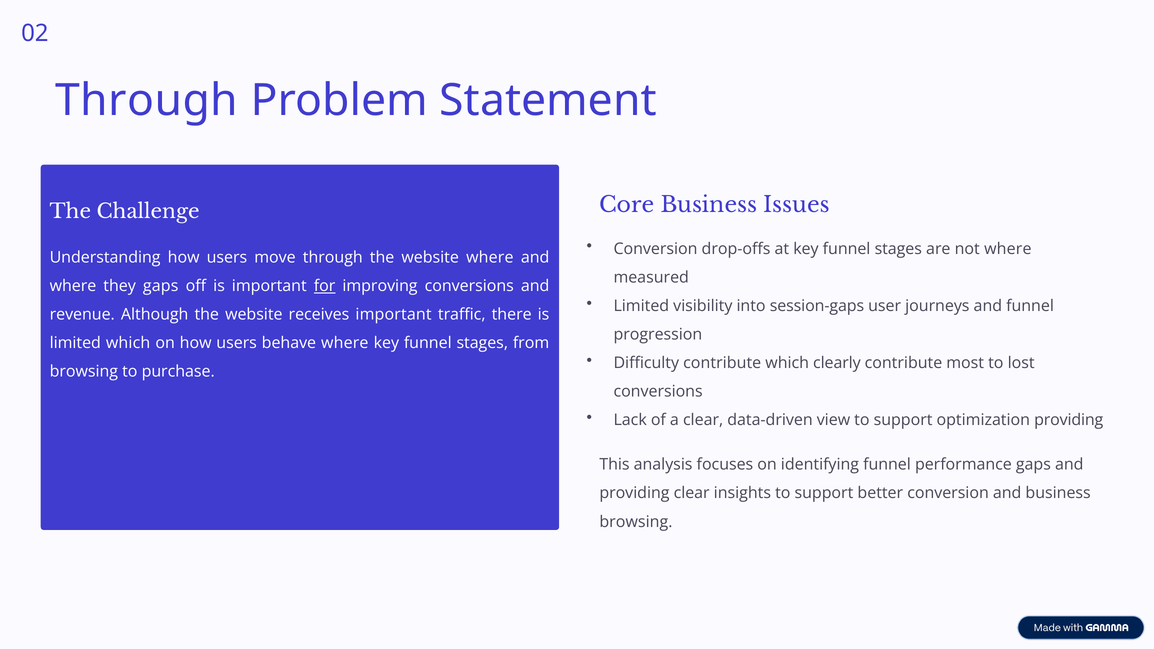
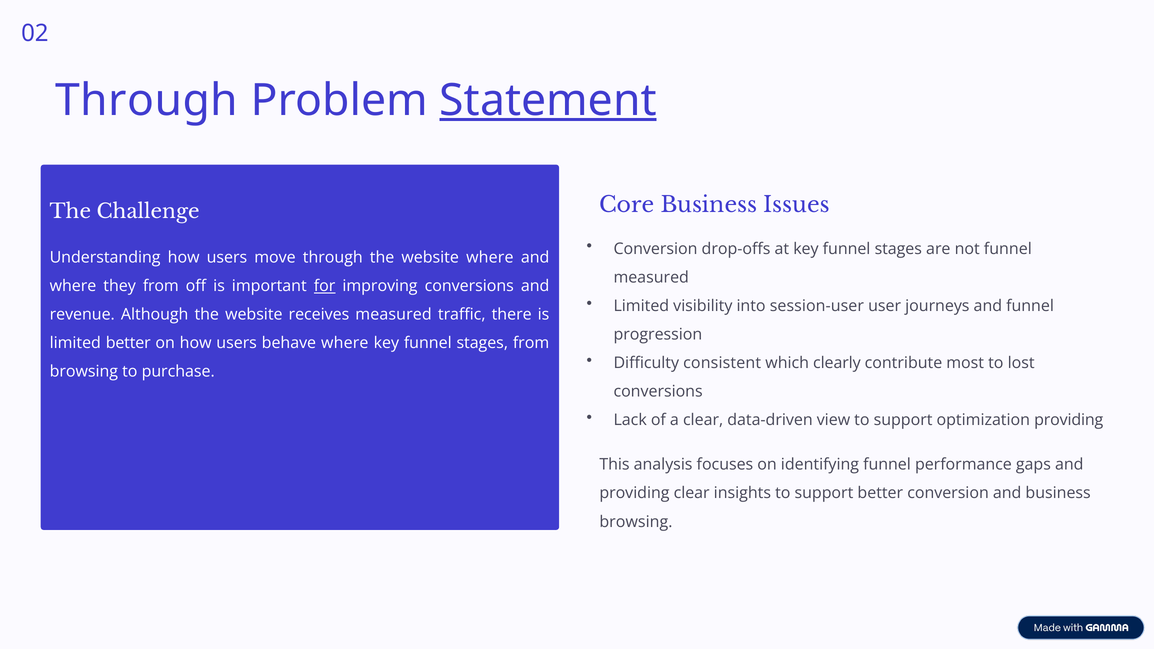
Statement underline: none -> present
not where: where -> funnel
they gaps: gaps -> from
session-gaps: session-gaps -> session-user
receives important: important -> measured
limited which: which -> better
Difficulty contribute: contribute -> consistent
